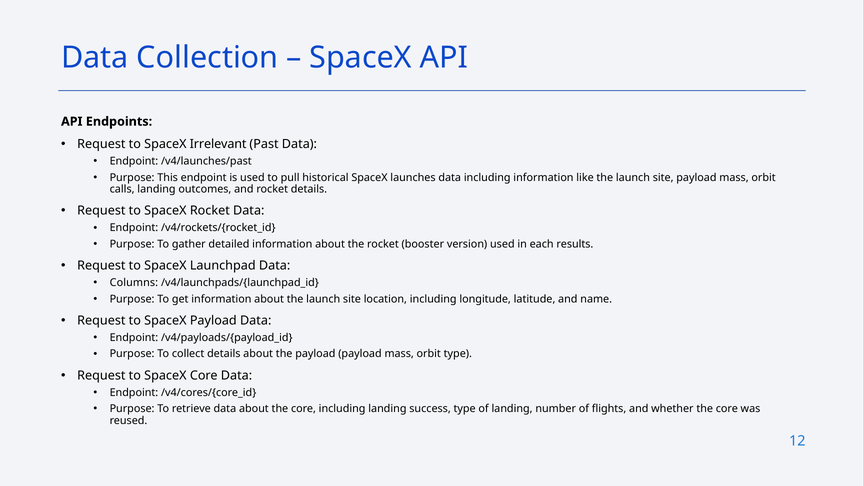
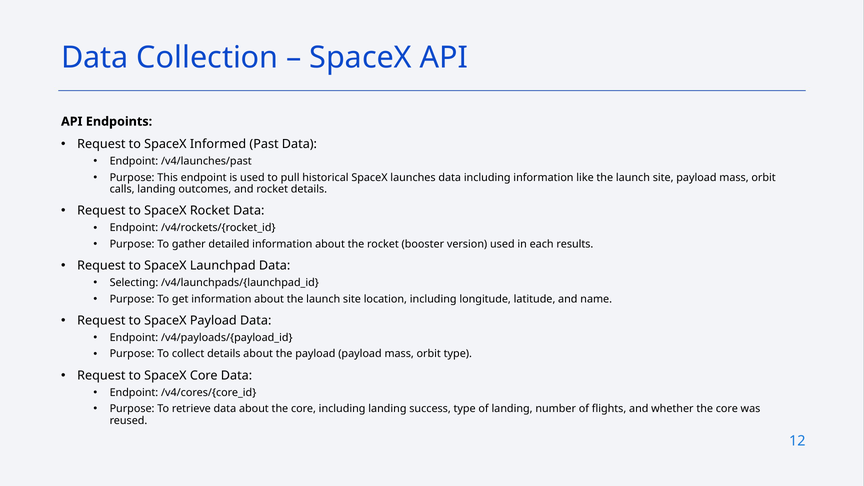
Irrelevant: Irrelevant -> Informed
Columns: Columns -> Selecting
